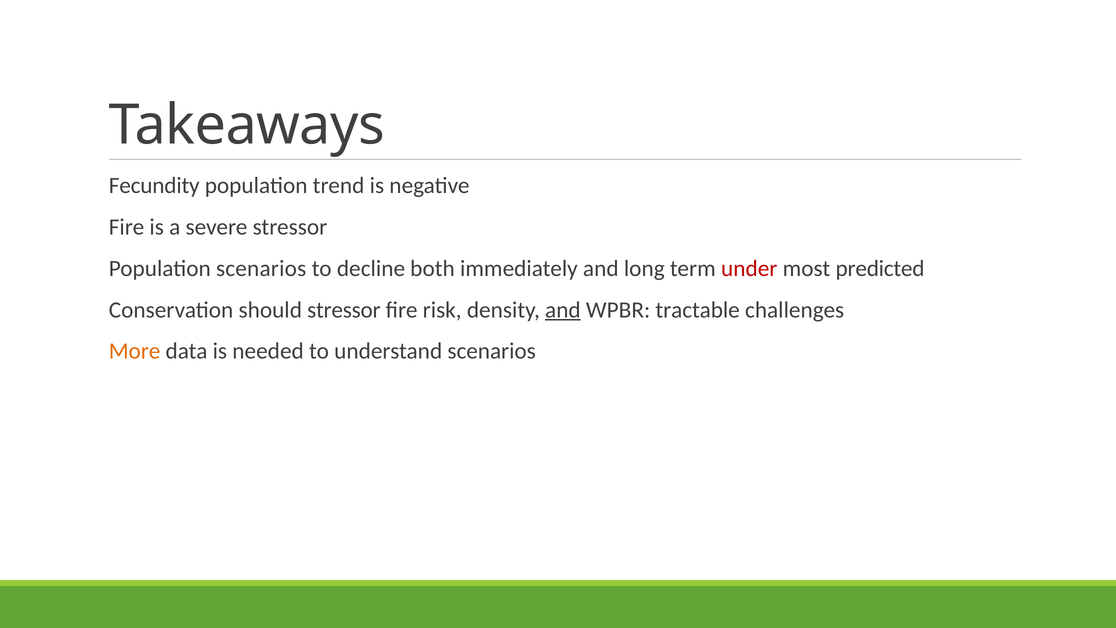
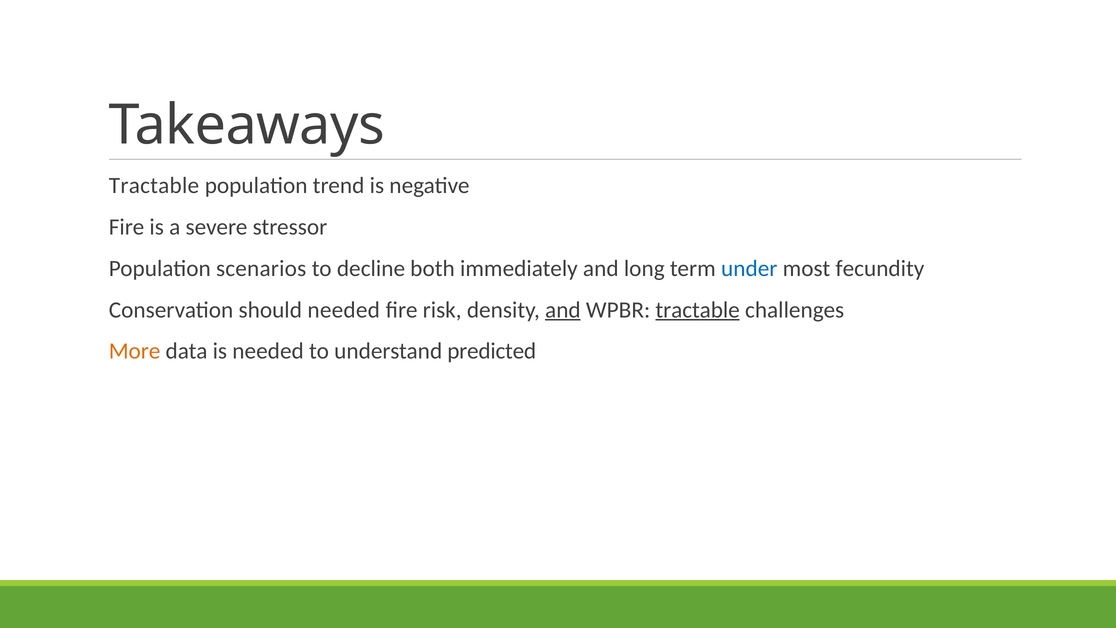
Fecundity at (154, 186): Fecundity -> Tractable
under colour: red -> blue
predicted: predicted -> fecundity
should stressor: stressor -> needed
tractable at (698, 310) underline: none -> present
understand scenarios: scenarios -> predicted
